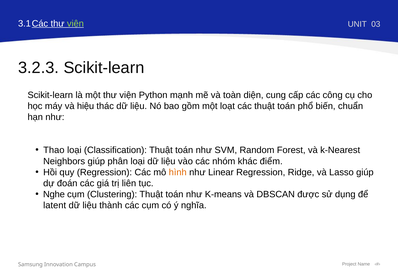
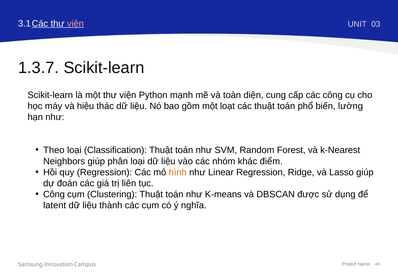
viện at (75, 23) colour: light green -> pink
3.2.3: 3.2.3 -> 1.3.7
chuẩn: chuẩn -> lường
Thao: Thao -> Theo
Nghe at (54, 194): Nghe -> Công
